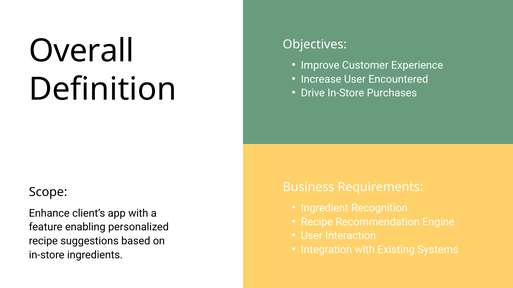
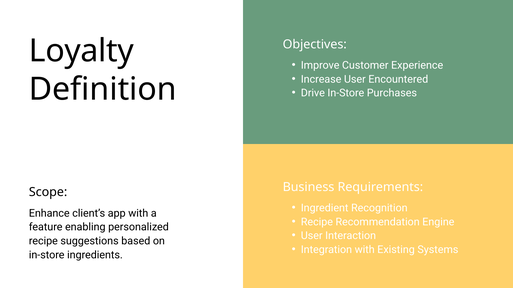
Overall: Overall -> Loyalty
